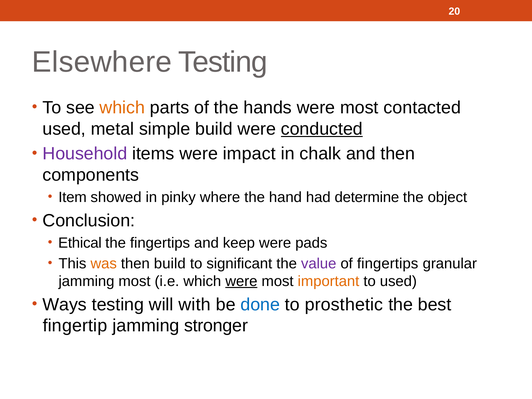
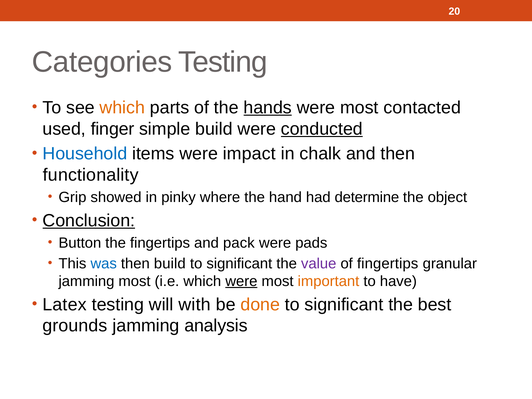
Elsewhere: Elsewhere -> Categories
hands underline: none -> present
metal: metal -> finger
Household colour: purple -> blue
components: components -> functionality
Item: Item -> Grip
Conclusion underline: none -> present
Ethical: Ethical -> Button
keep: keep -> pack
was colour: orange -> blue
to used: used -> have
Ways: Ways -> Latex
done colour: blue -> orange
prosthetic at (344, 304): prosthetic -> significant
fingertip: fingertip -> grounds
stronger: stronger -> analysis
